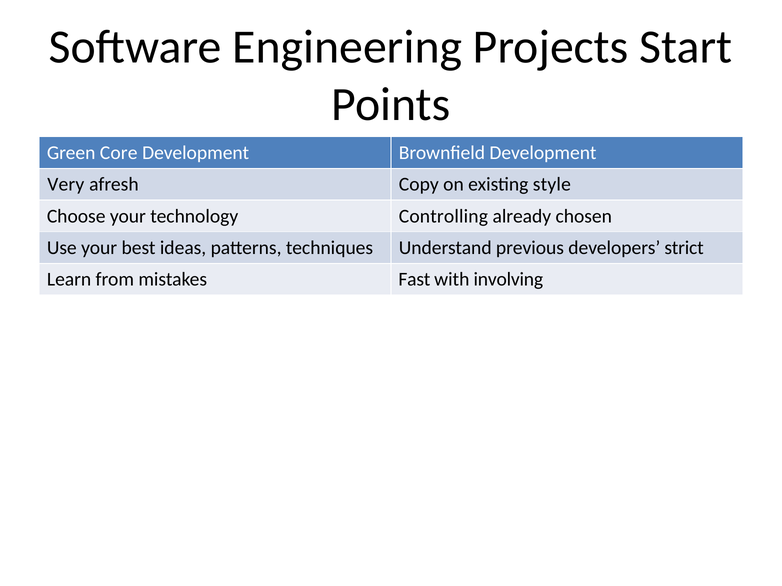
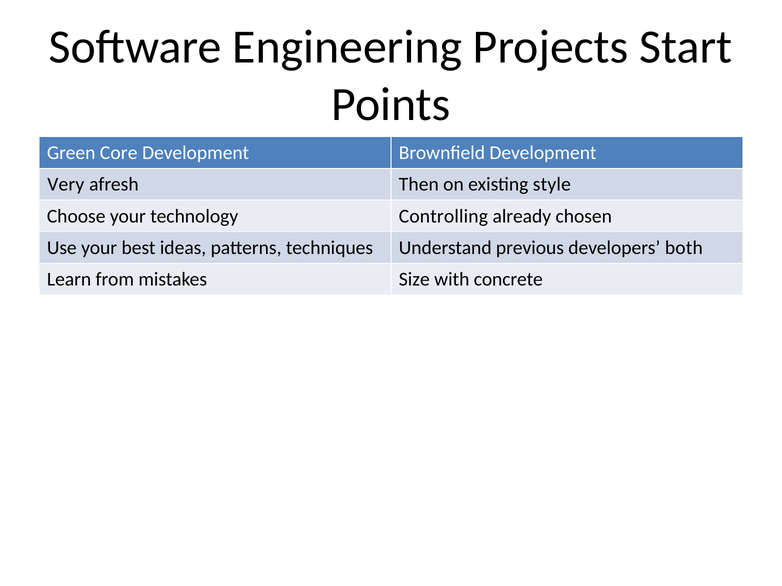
Copy: Copy -> Then
strict: strict -> both
Fast: Fast -> Size
involving: involving -> concrete
